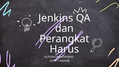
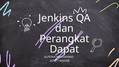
Harus: Harus -> Dapat
